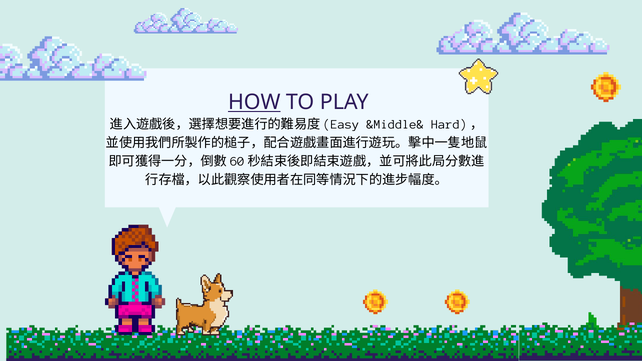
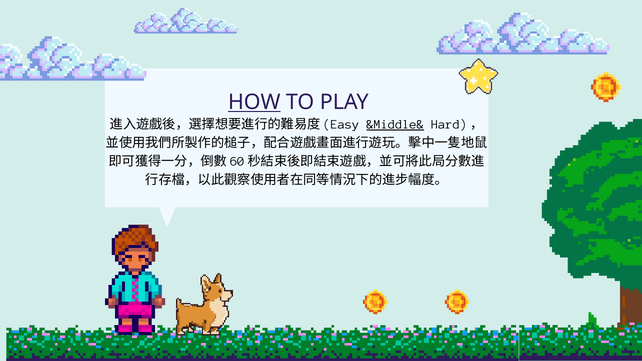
&Middle& underline: none -> present
